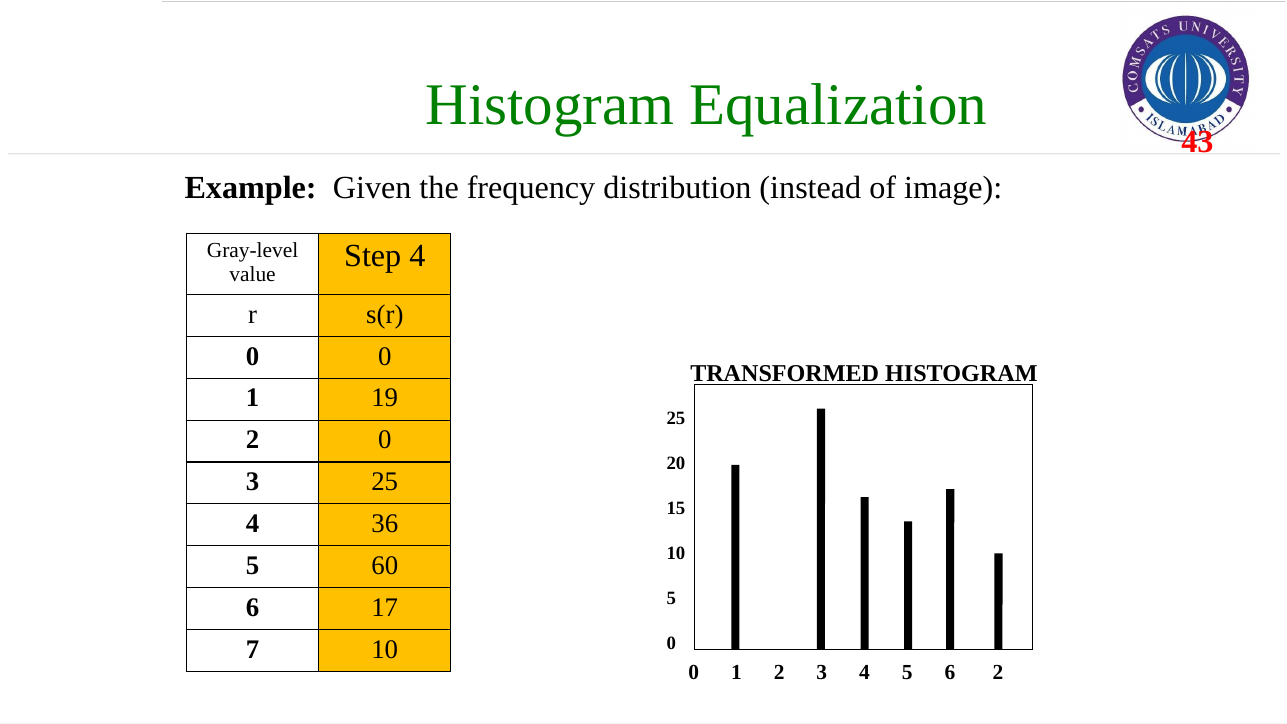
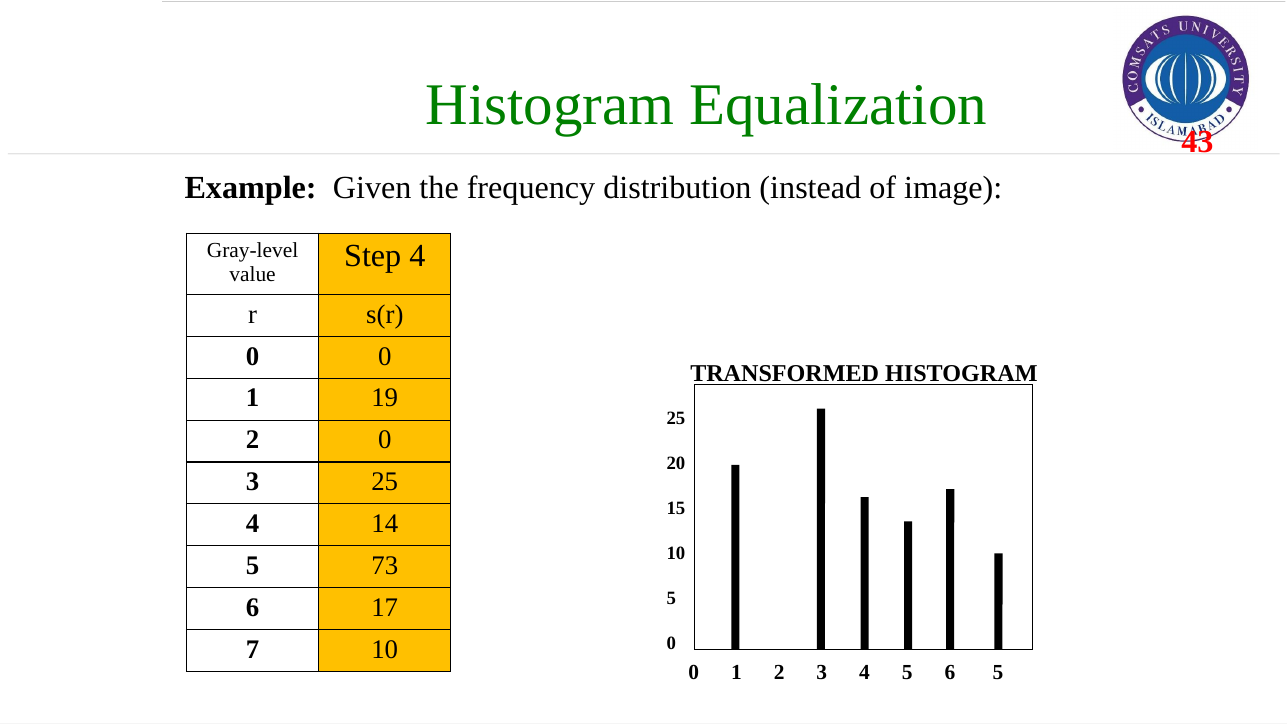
36: 36 -> 14
60: 60 -> 73
6 2: 2 -> 5
